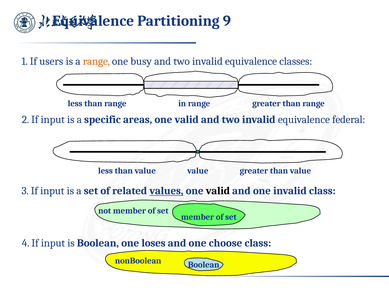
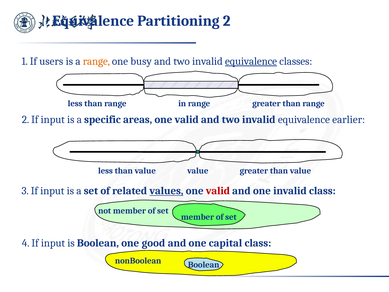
Partitioning 9: 9 -> 2
equivalence at (251, 61) underline: none -> present
federal: federal -> earlier
valid at (218, 191) colour: black -> red
loses: loses -> good
choose: choose -> capital
